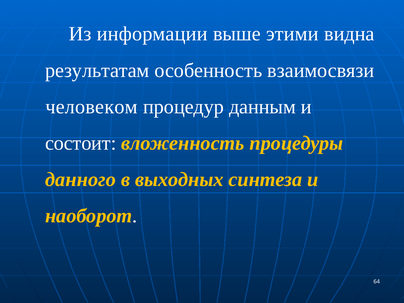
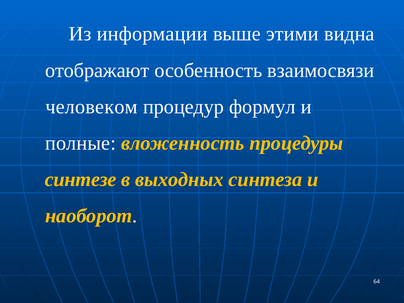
результатам: результатам -> отображают
данным: данным -> формул
состоит: состоит -> полные
данного: данного -> синтезе
